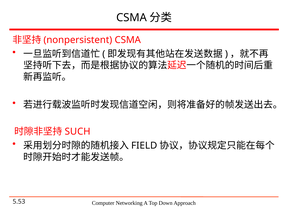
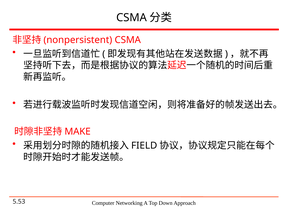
SUCH: SUCH -> MAKE
